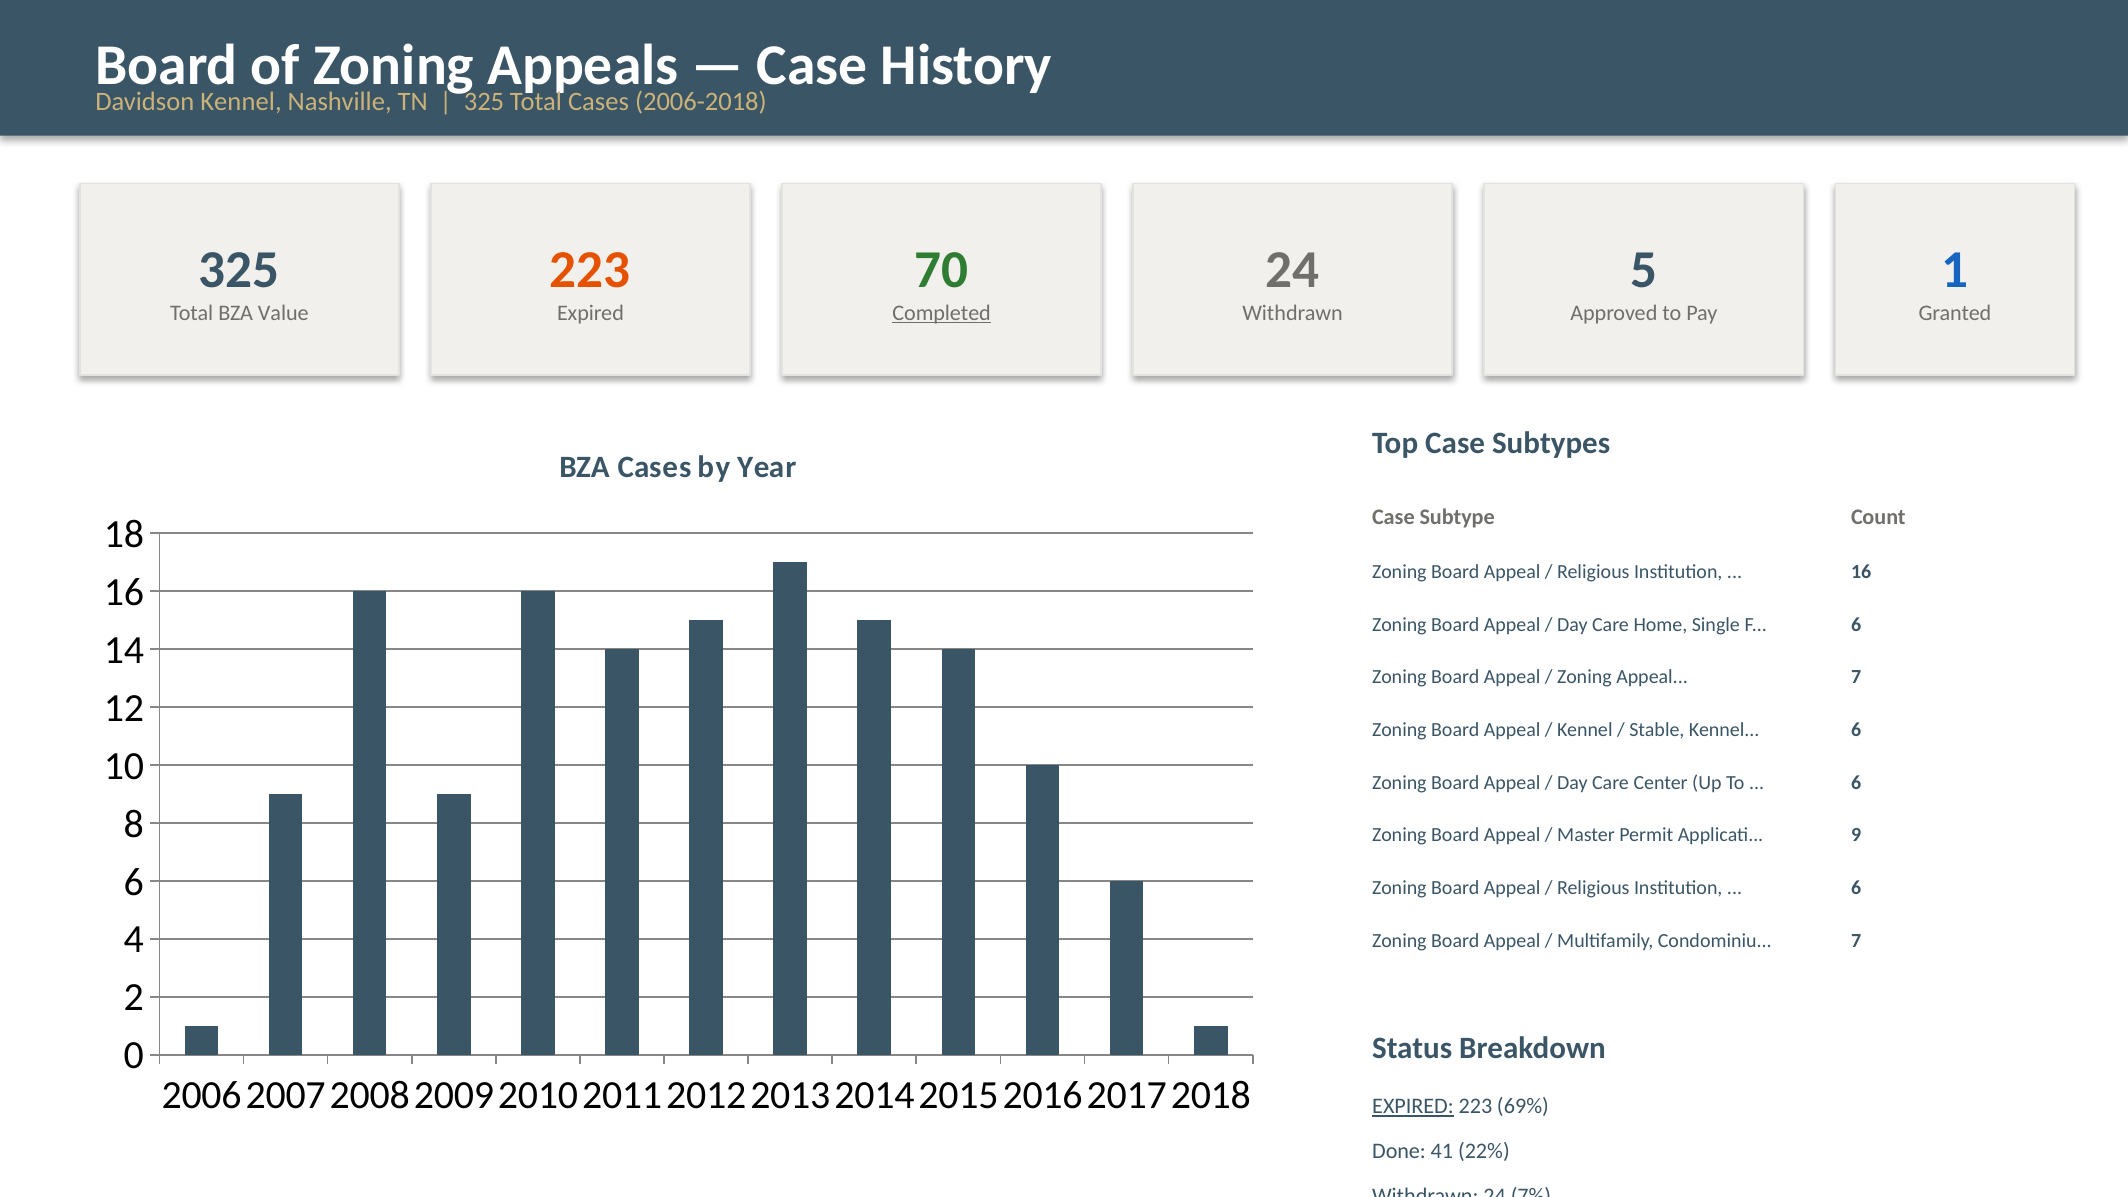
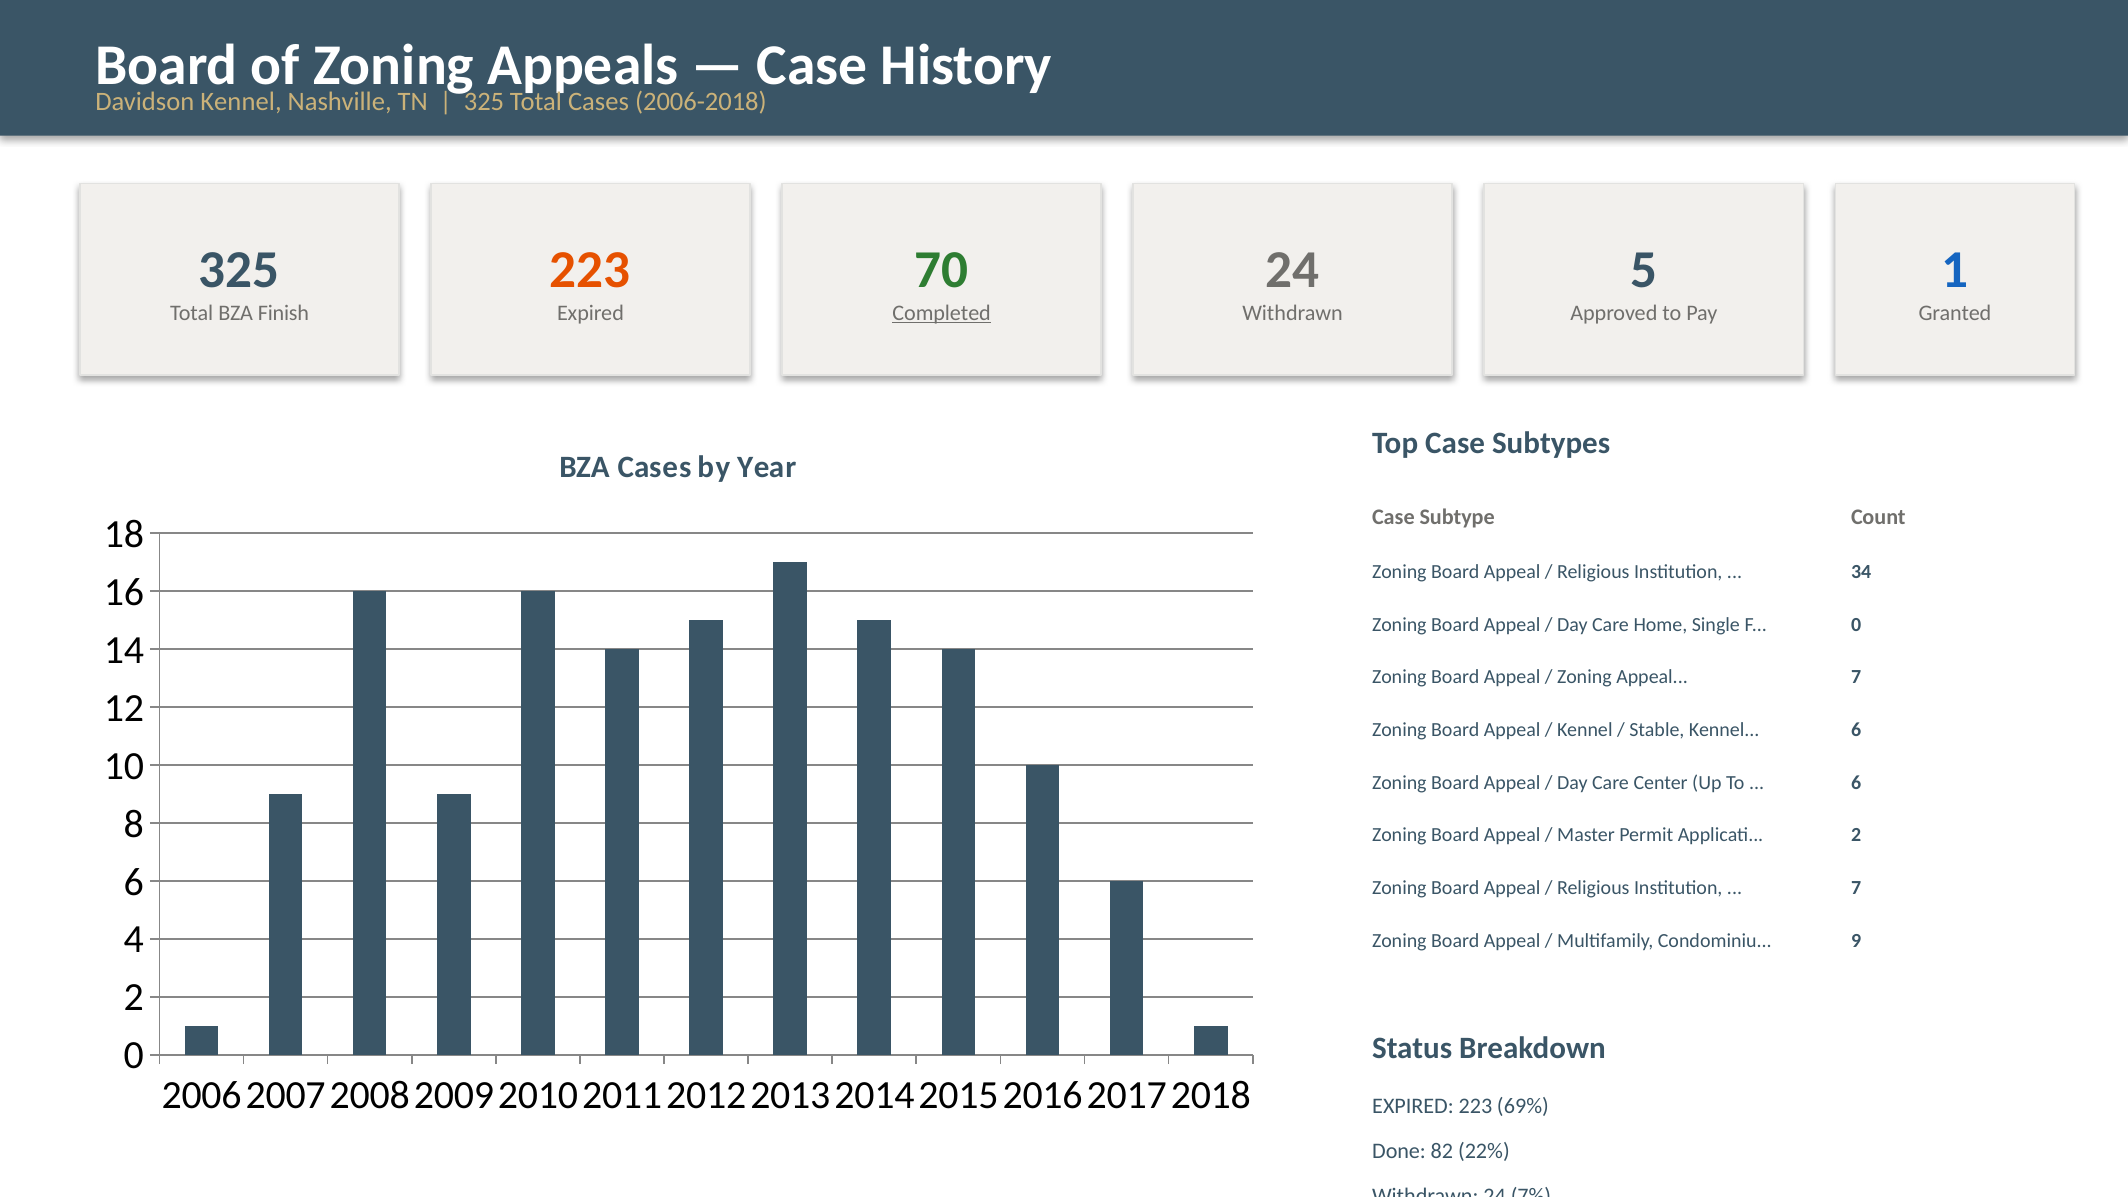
Value: Value -> Finish
16 at (1861, 572): 16 -> 34
F 6: 6 -> 0
Applicati 9: 9 -> 2
6 at (1856, 888): 6 -> 7
Condominiu 7: 7 -> 9
EXPIRED at (1413, 1106) underline: present -> none
41: 41 -> 82
